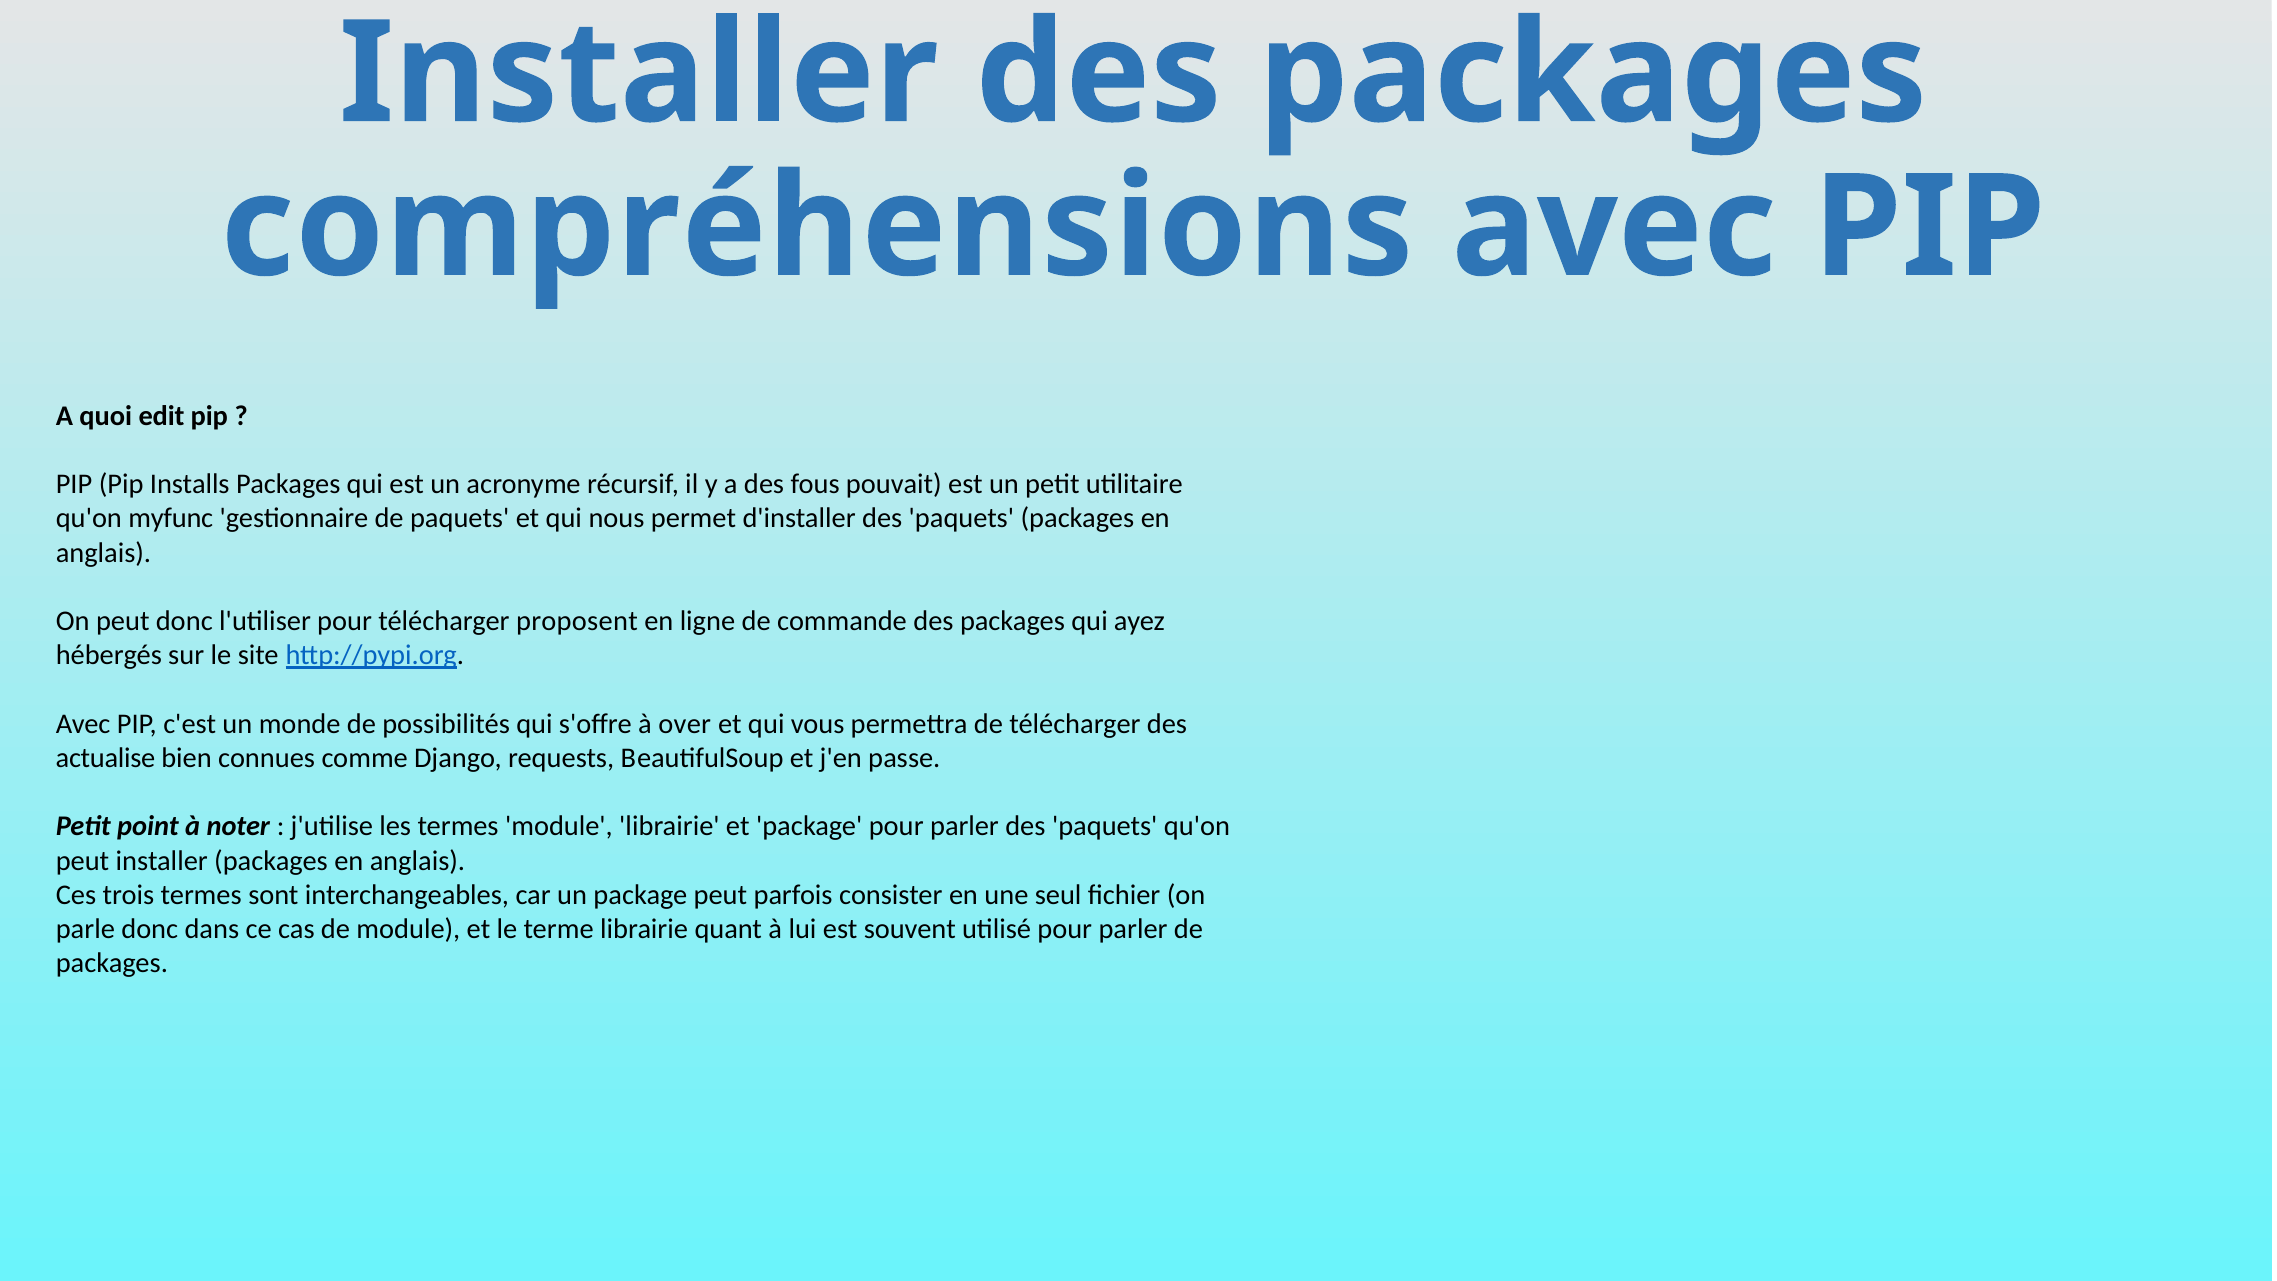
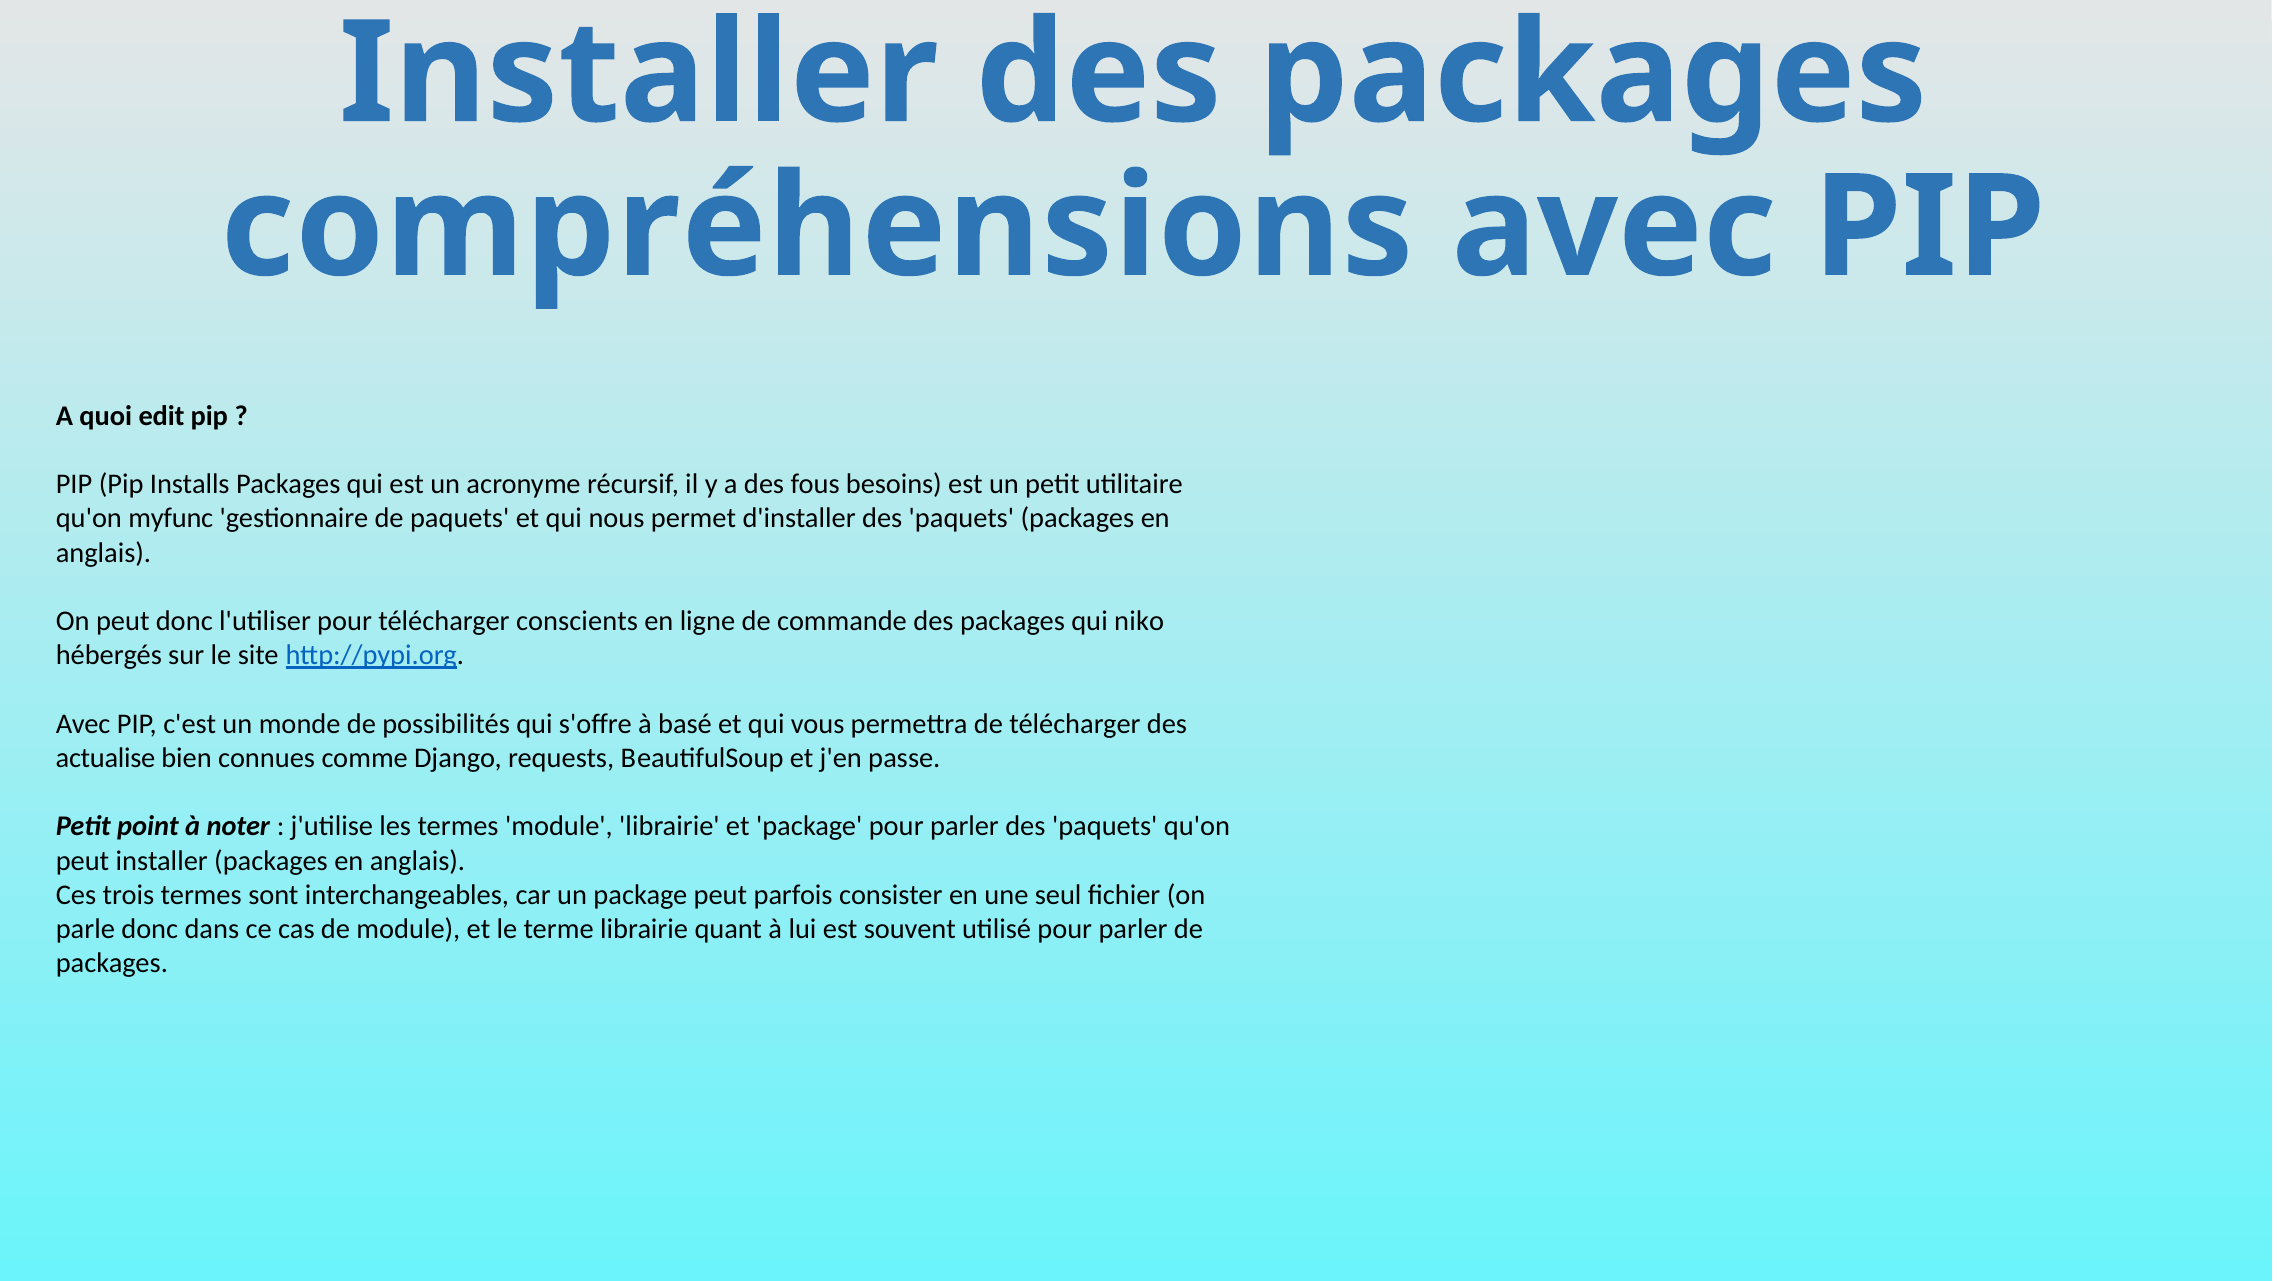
pouvait: pouvait -> besoins
proposent: proposent -> conscients
ayez: ayez -> niko
over: over -> basé
